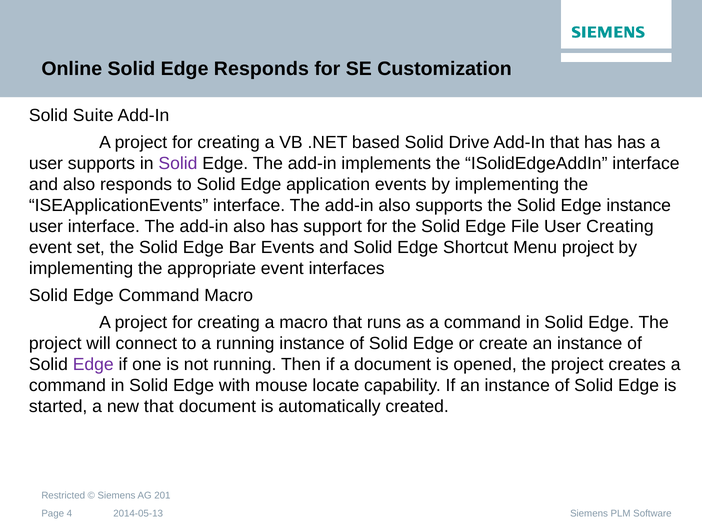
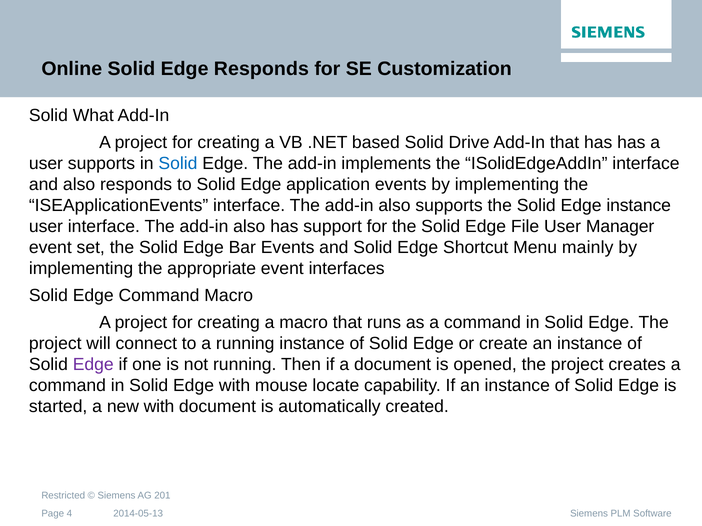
Suite: Suite -> What
Solid at (178, 163) colour: purple -> blue
User Creating: Creating -> Manager
Menu project: project -> mainly
new that: that -> with
